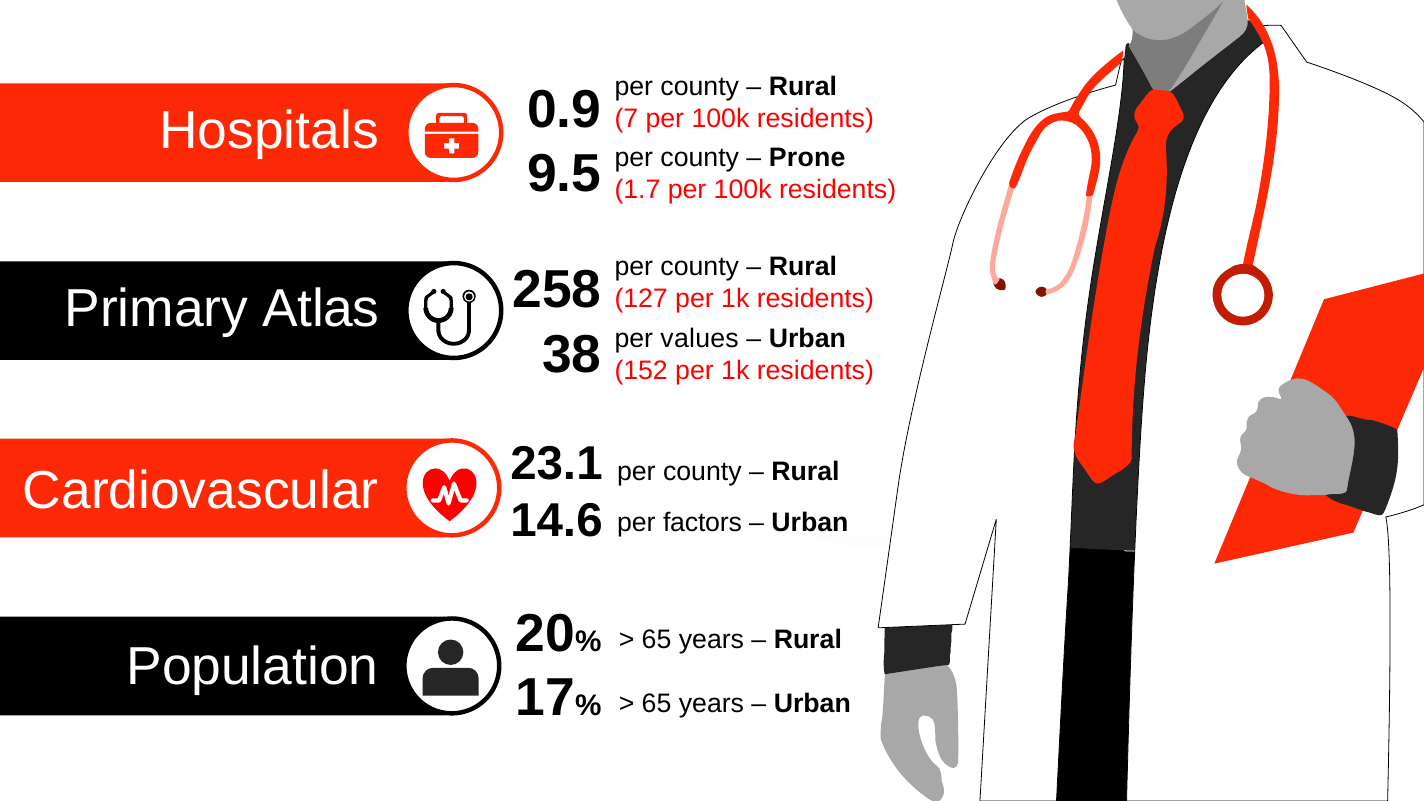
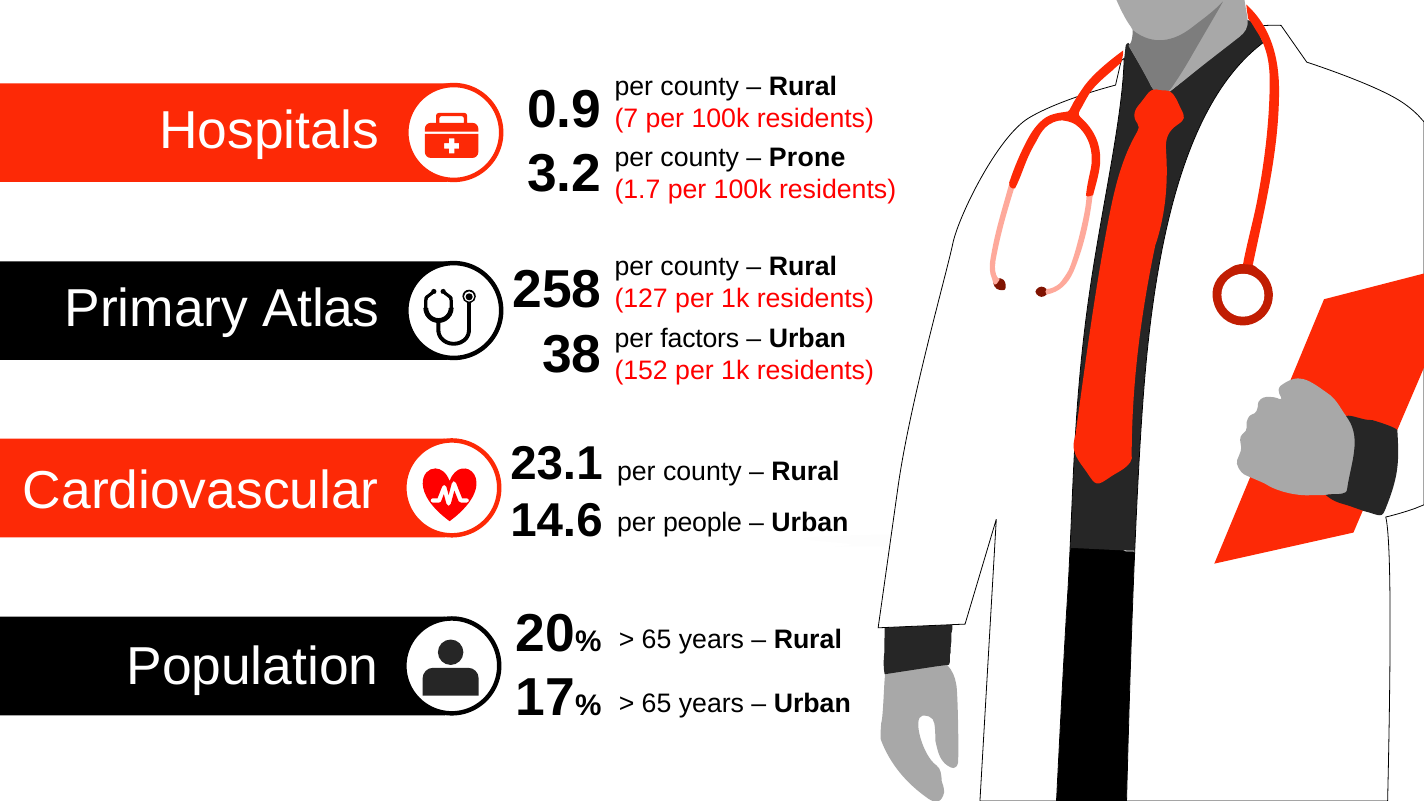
9.5: 9.5 -> 3.2
values: values -> factors
factors: factors -> people
